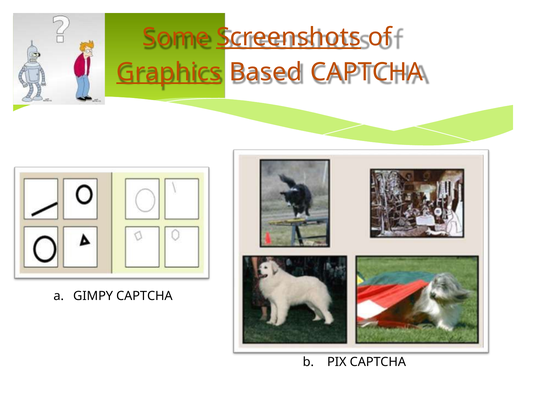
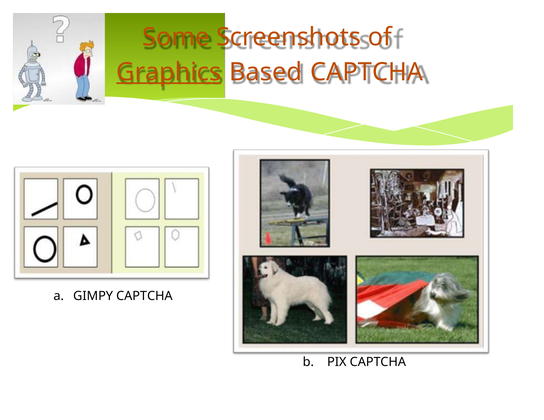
Screenshots underline: present -> none
